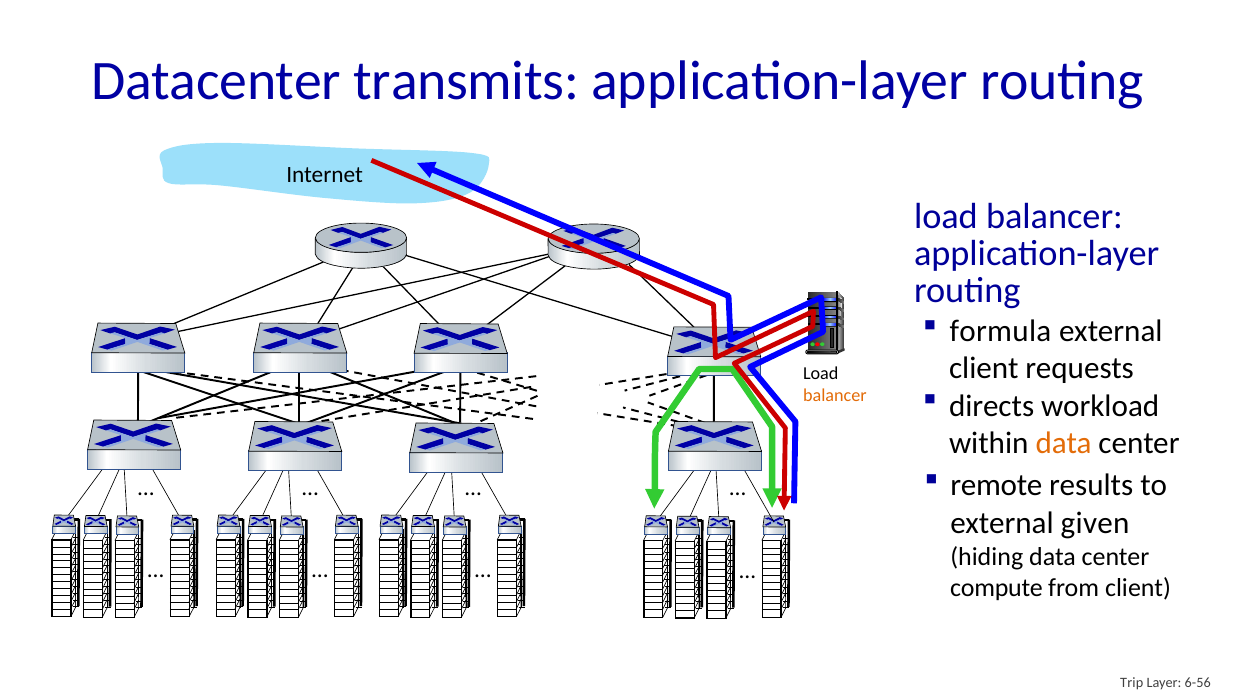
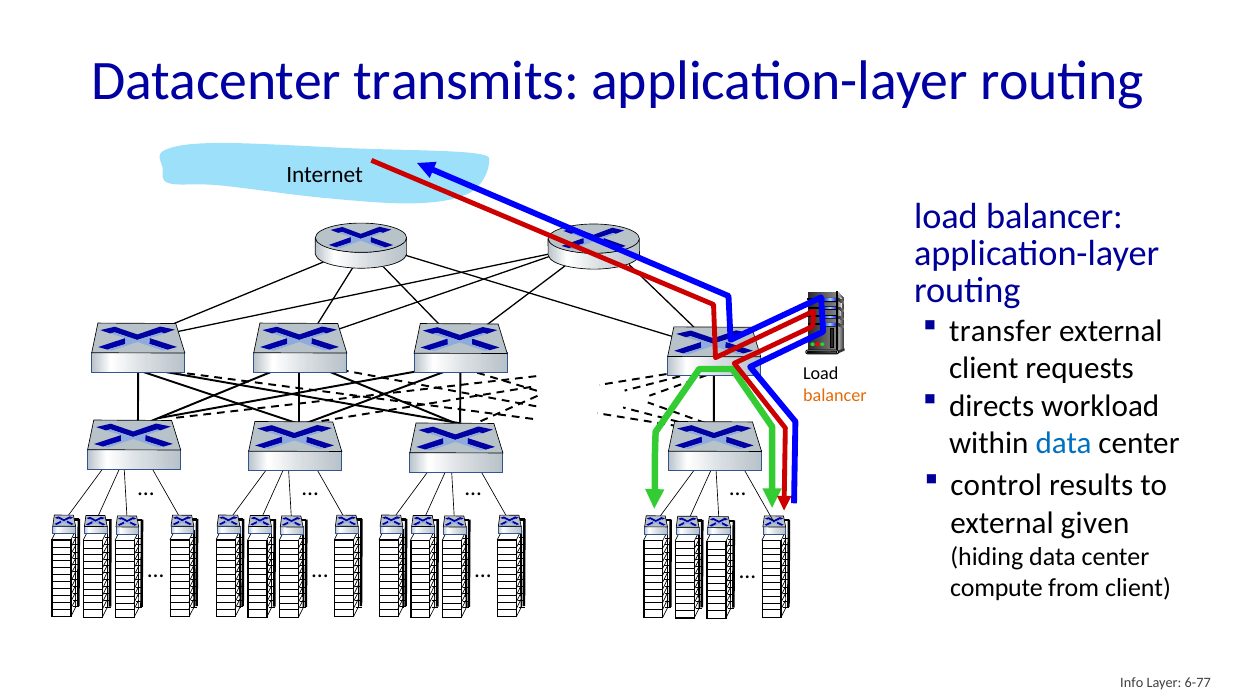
formula: formula -> transfer
data at (1064, 443) colour: orange -> blue
remote: remote -> control
Trip: Trip -> Info
6-56: 6-56 -> 6-77
